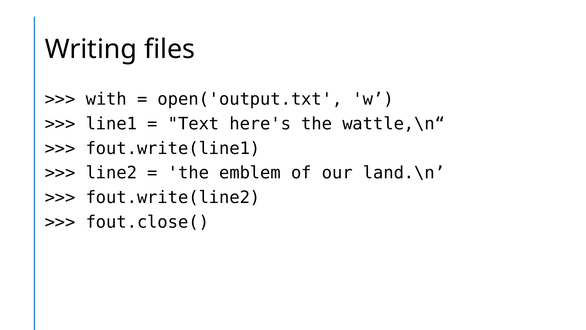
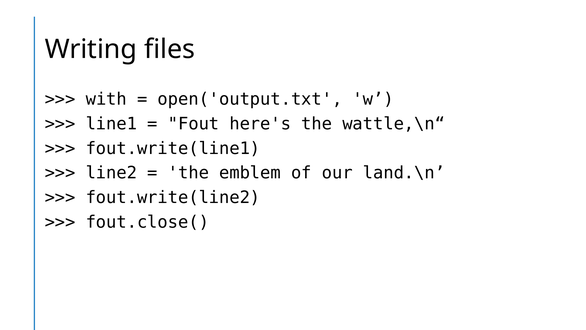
Text: Text -> Fout
